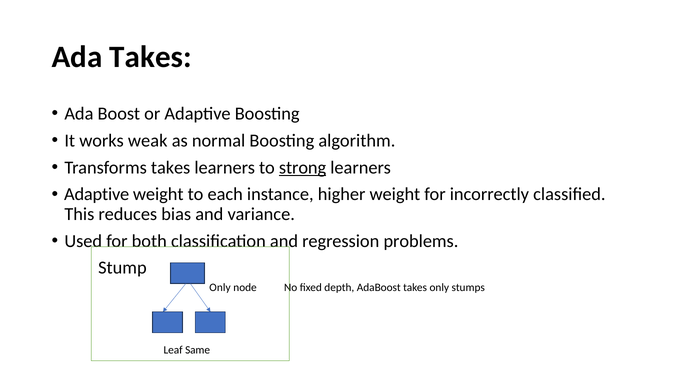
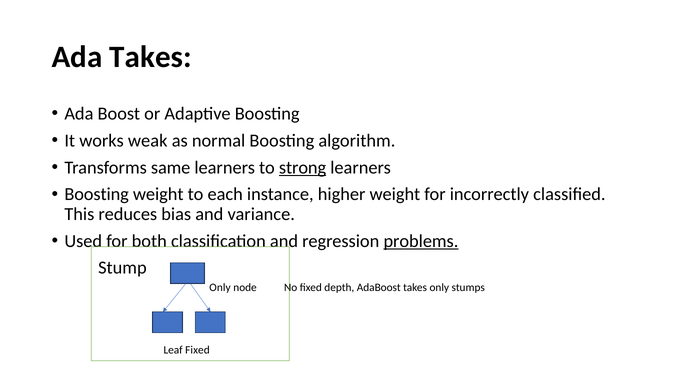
Transforms takes: takes -> same
Adaptive at (97, 195): Adaptive -> Boosting
problems underline: none -> present
Leaf Same: Same -> Fixed
